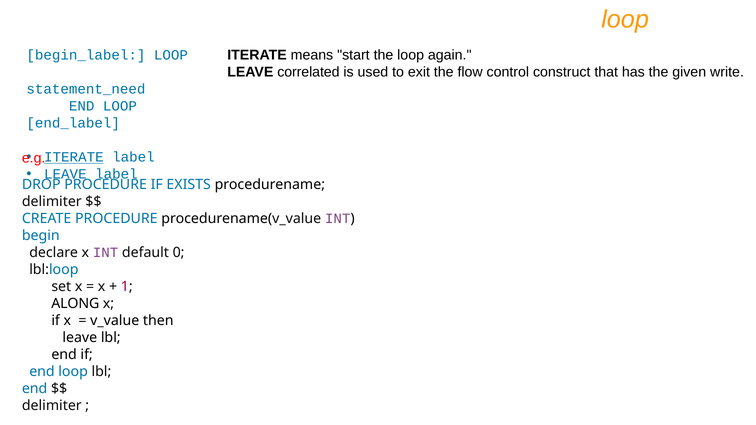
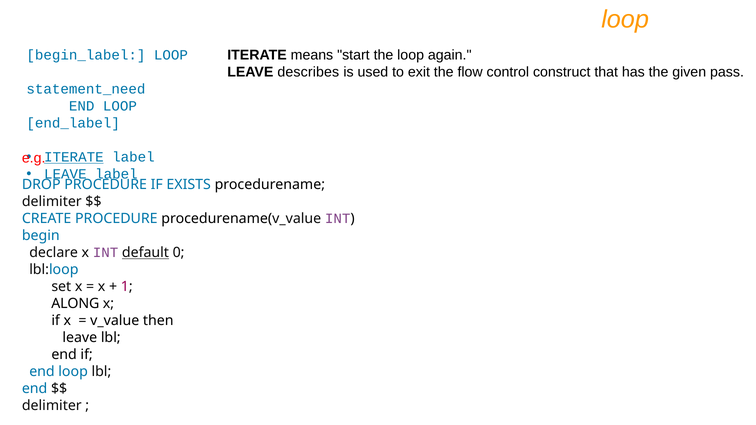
correlated: correlated -> describes
write: write -> pass
default underline: none -> present
